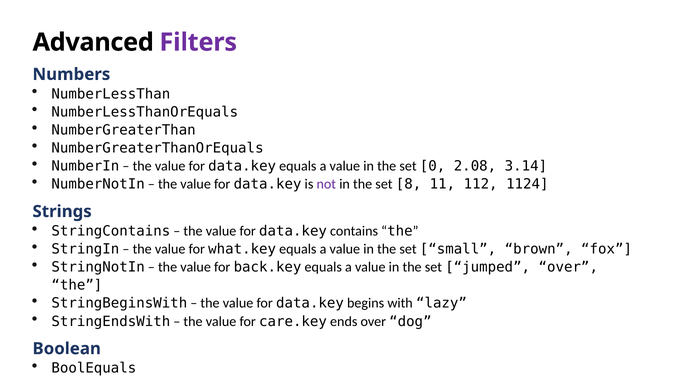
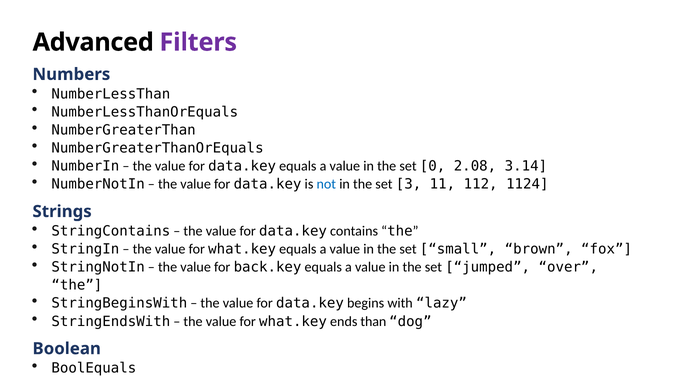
not colour: purple -> blue
8: 8 -> 3
care.key at (293, 321): care.key -> what.key
ends over: over -> than
